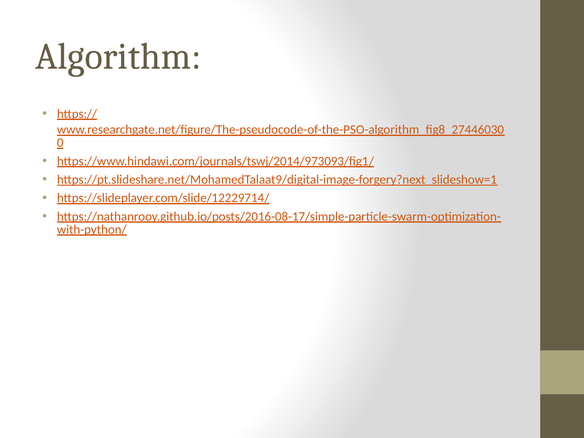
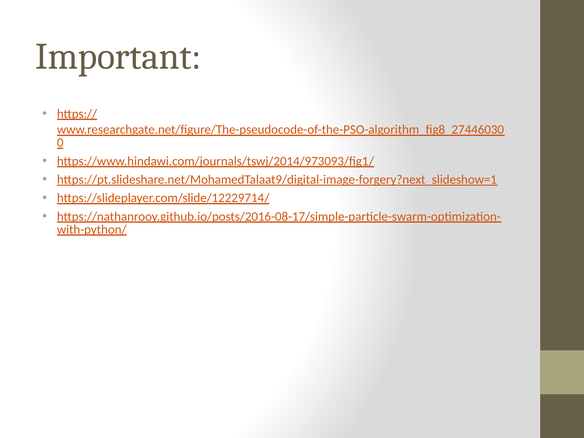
Algorithm: Algorithm -> Important
